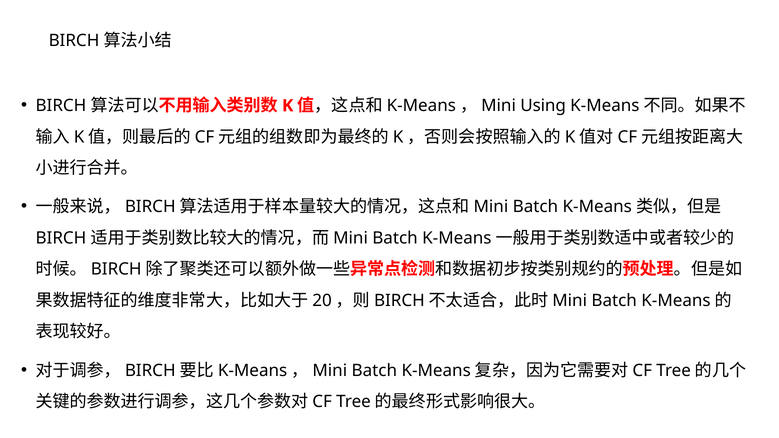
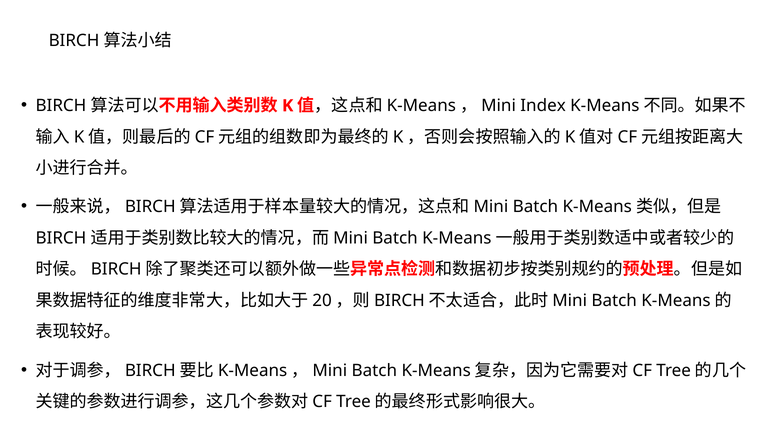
Using: Using -> Index
